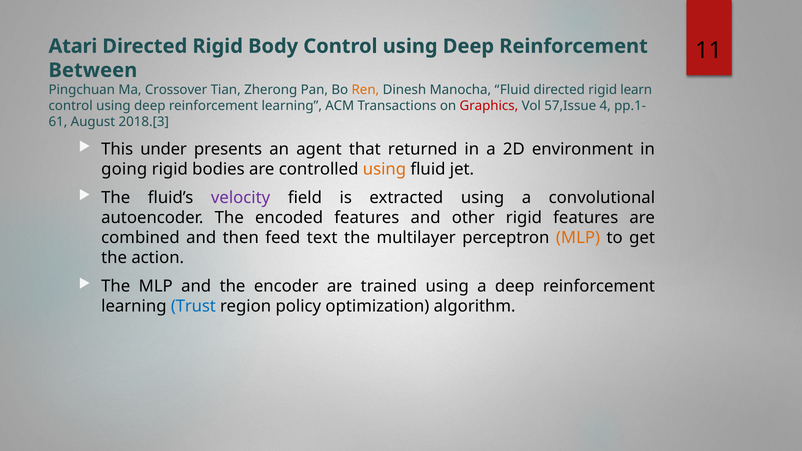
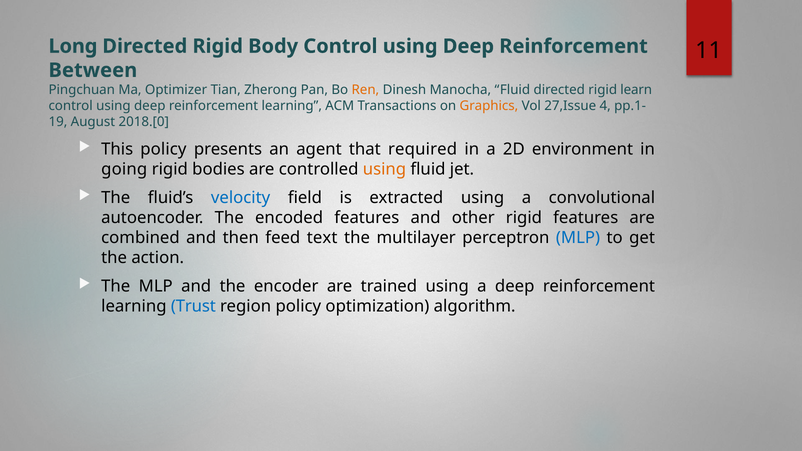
Atari: Atari -> Long
Crossover: Crossover -> Optimizer
Graphics colour: red -> orange
57,Issue: 57,Issue -> 27,Issue
61: 61 -> 19
2018.[3: 2018.[3 -> 2018.[0
This under: under -> policy
returned: returned -> required
velocity colour: purple -> blue
MLP at (578, 238) colour: orange -> blue
